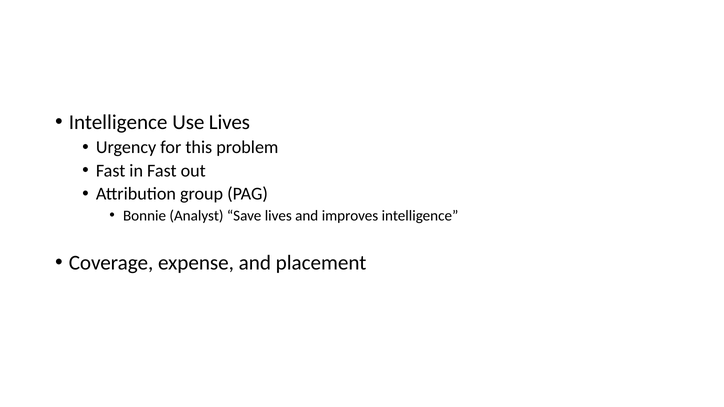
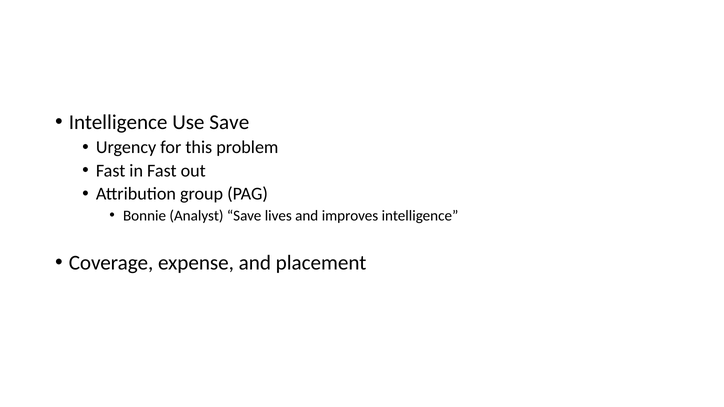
Use Lives: Lives -> Save
